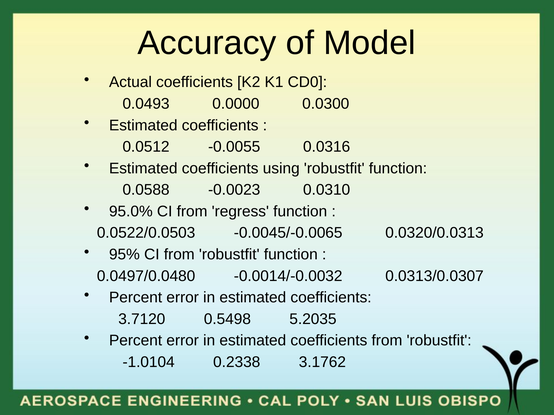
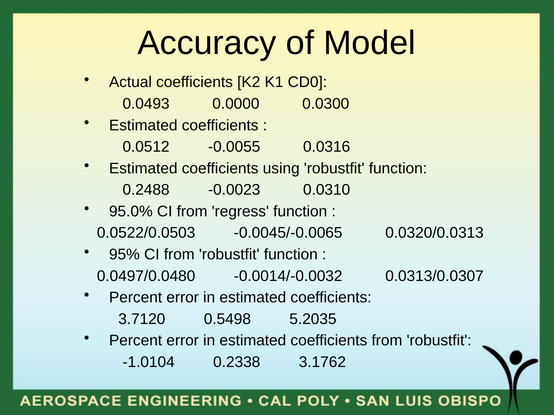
0.0588: 0.0588 -> 0.2488
